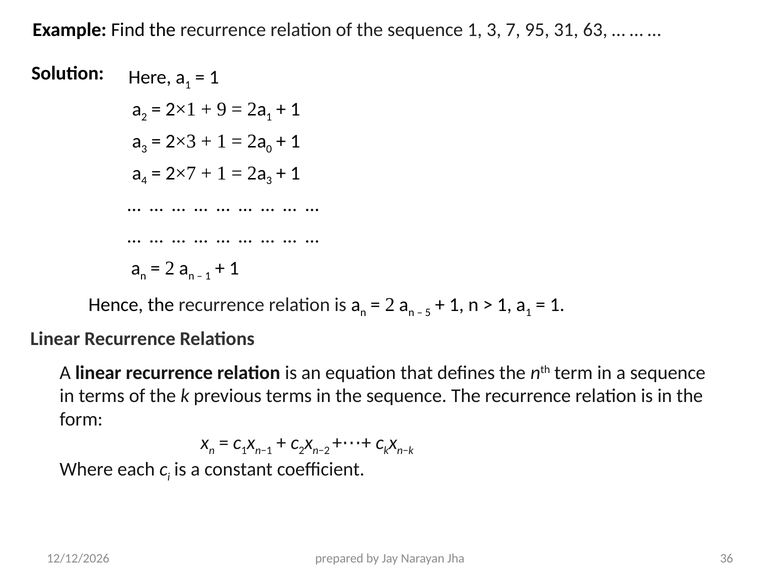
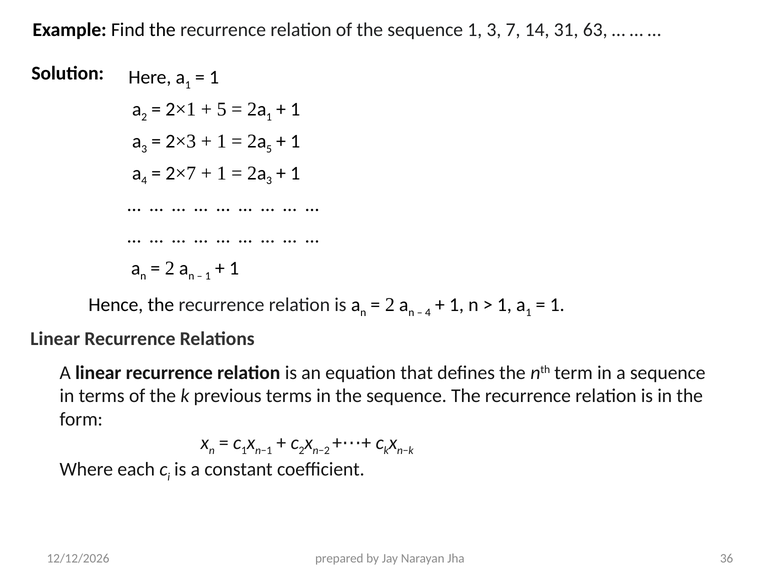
95: 95 -> 14
9 at (222, 109): 9 -> 5
0 at (269, 149): 0 -> 5
5 at (428, 312): 5 -> 4
